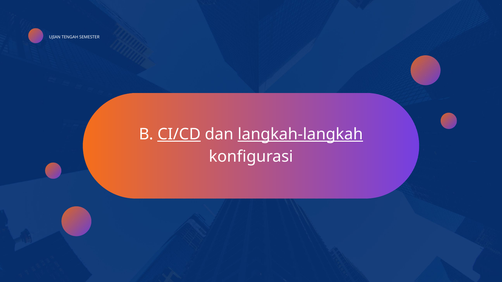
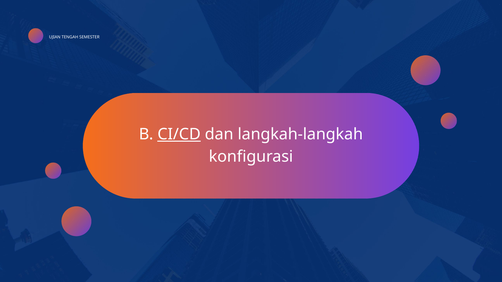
langkah-langkah underline: present -> none
